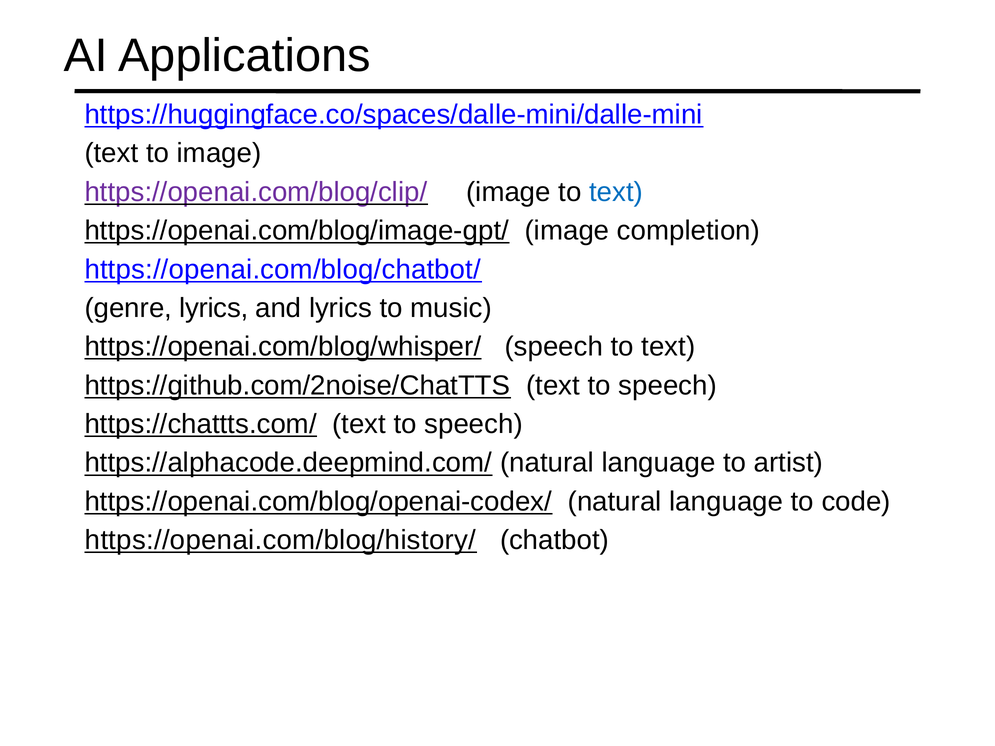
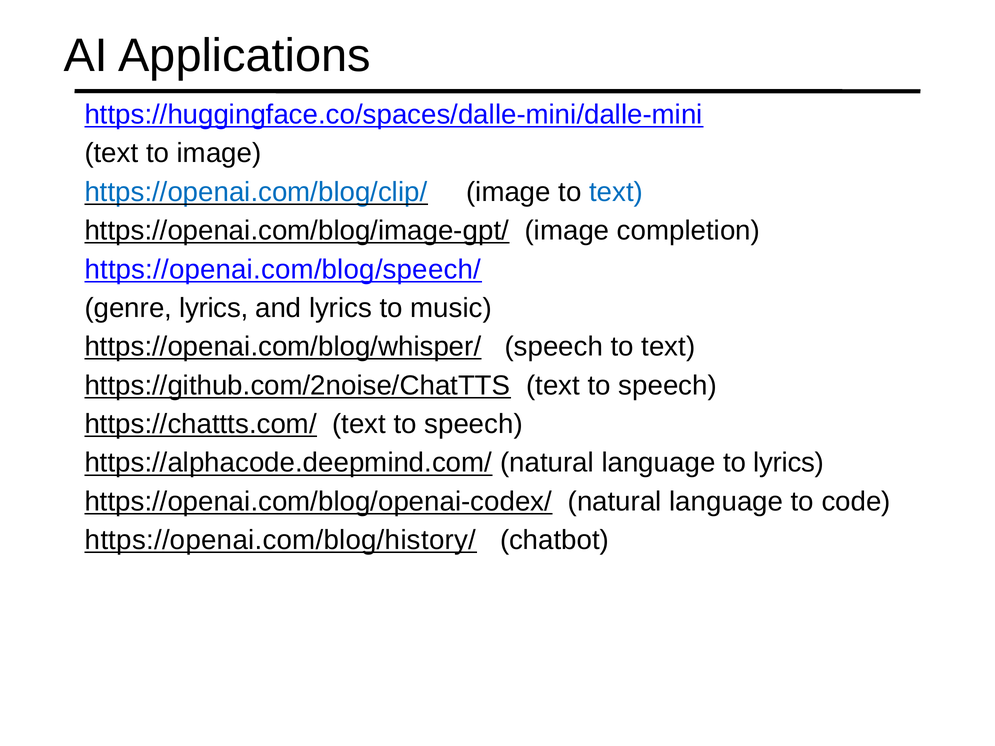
https://openai.com/blog/clip/ colour: purple -> blue
https://openai.com/blog/chatbot/: https://openai.com/blog/chatbot/ -> https://openai.com/blog/speech/
to artist: artist -> lyrics
